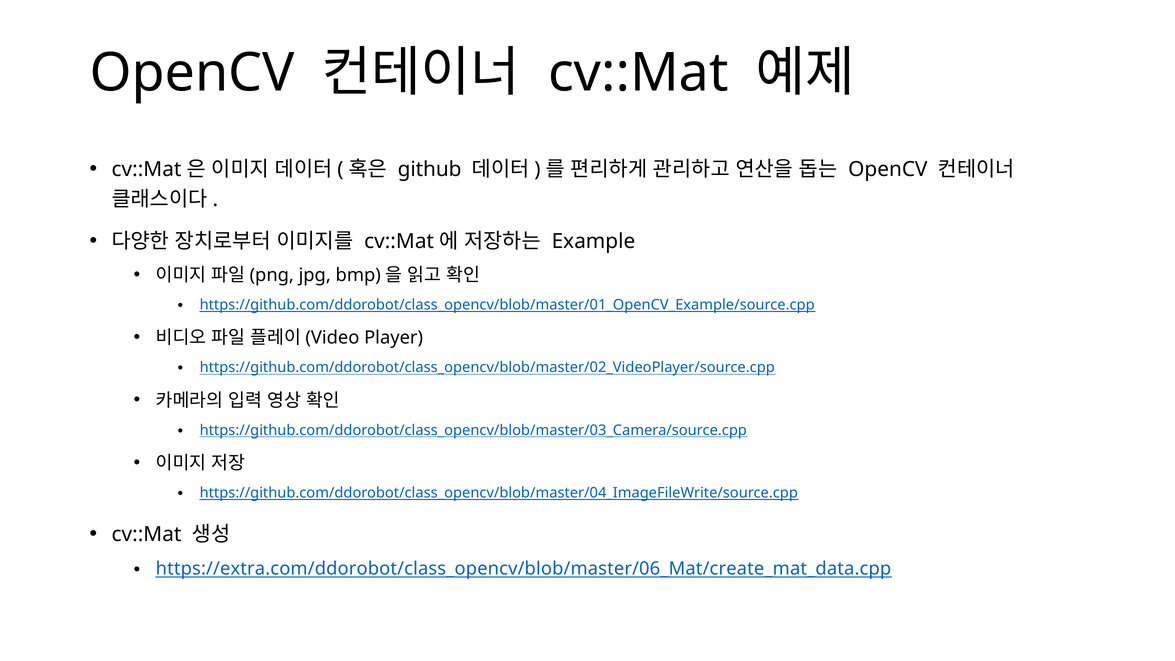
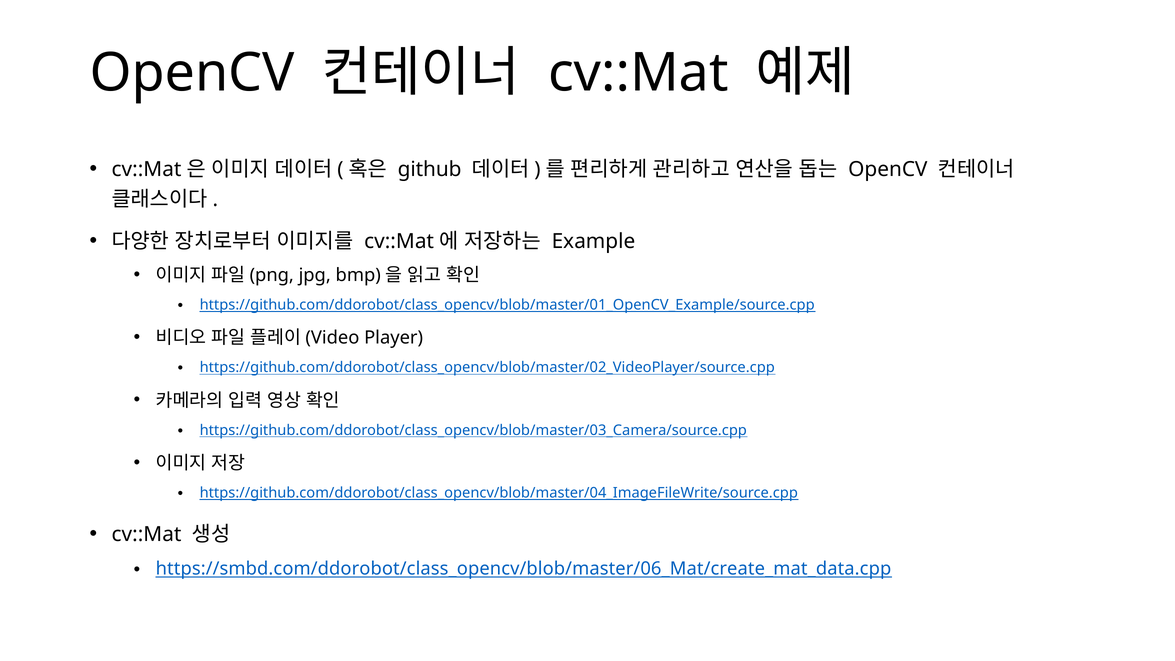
https://extra.com/ddorobot/class_opencv/blob/master/06_Mat/create_mat_data.cpp: https://extra.com/ddorobot/class_opencv/blob/master/06_Mat/create_mat_data.cpp -> https://smbd.com/ddorobot/class_opencv/blob/master/06_Mat/create_mat_data.cpp
